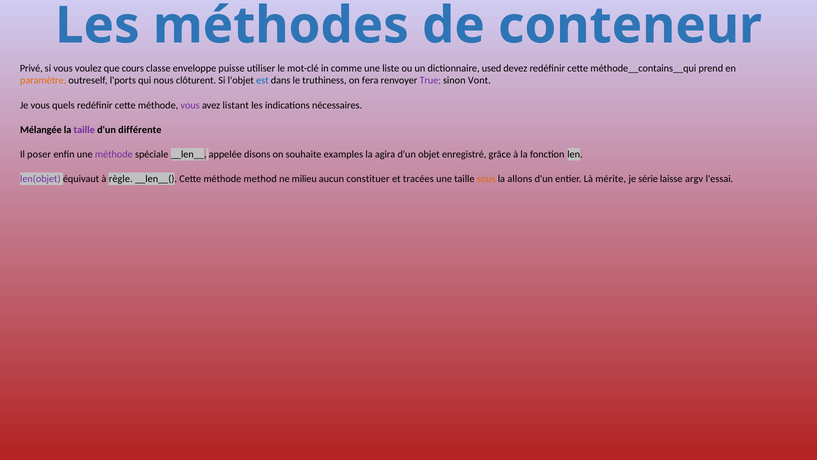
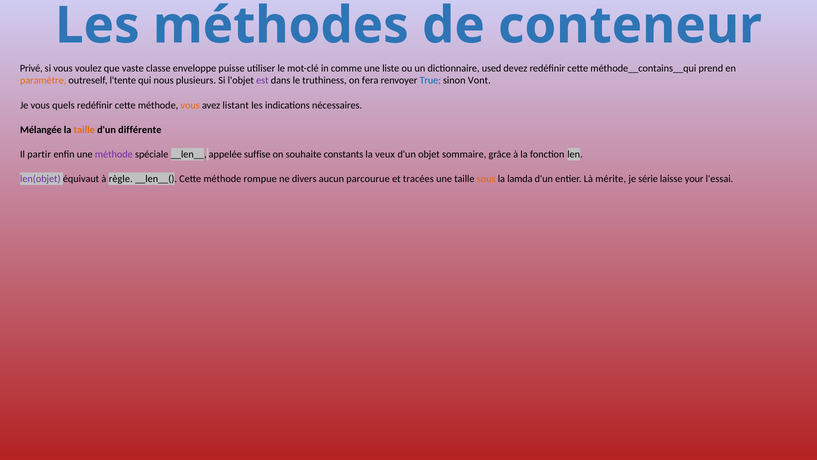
cours: cours -> vaste
l'ports: l'ports -> l'tente
clôturent: clôturent -> plusieurs
est colour: blue -> purple
True colour: purple -> blue
vous at (190, 105) colour: purple -> orange
taille at (84, 130) colour: purple -> orange
poser: poser -> partir
disons: disons -> suffise
examples: examples -> constants
agira: agira -> veux
enregistré: enregistré -> sommaire
method: method -> rompue
milieu: milieu -> divers
constituer: constituer -> parcourue
allons: allons -> lamda
argv: argv -> your
